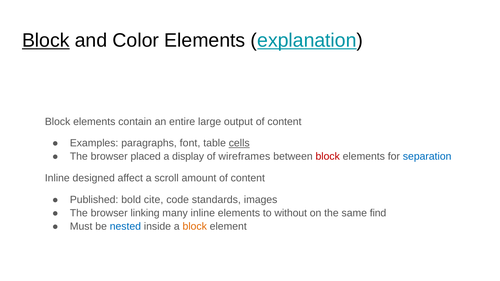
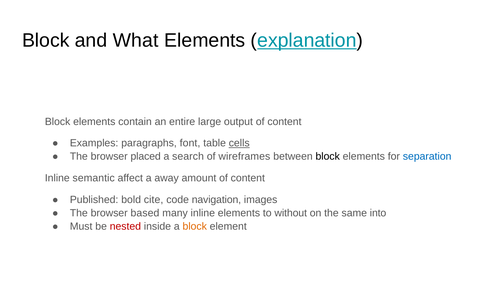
Block at (46, 40) underline: present -> none
Color: Color -> What
display: display -> search
block at (328, 157) colour: red -> black
designed: designed -> semantic
scroll: scroll -> away
standards: standards -> navigation
linking: linking -> based
find: find -> into
nested colour: blue -> red
